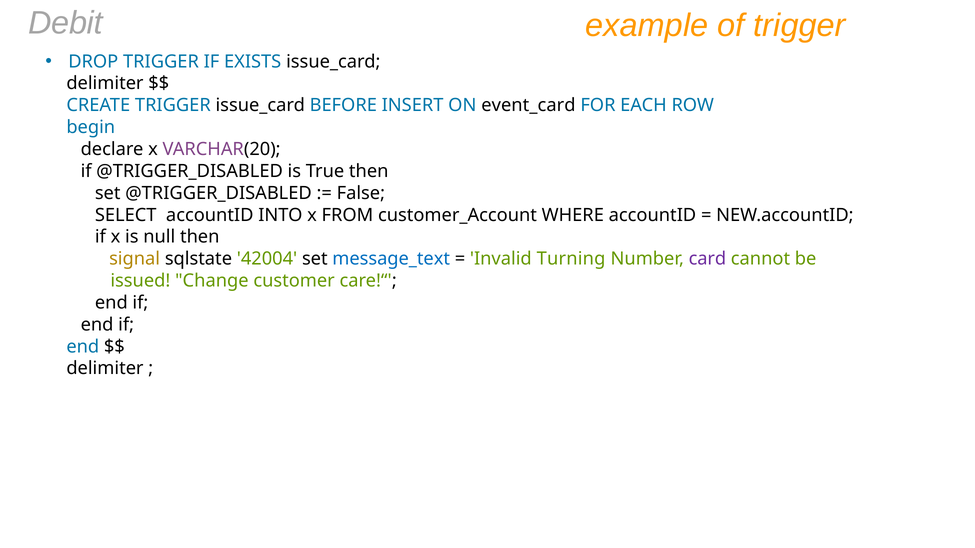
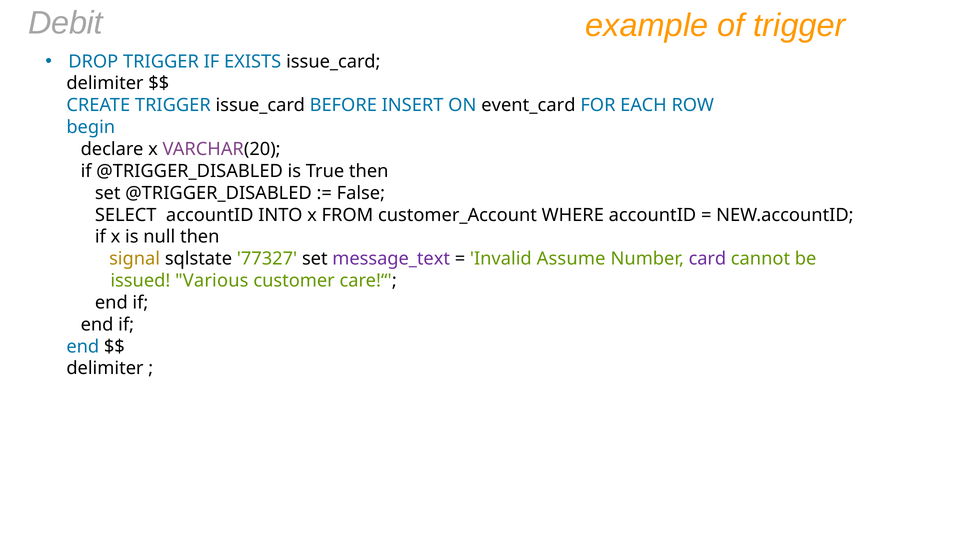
42004: 42004 -> 77327
message_text colour: blue -> purple
Turning: Turning -> Assume
Change: Change -> Various
